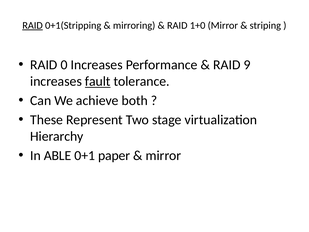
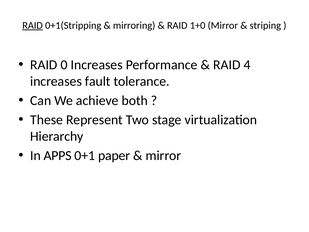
9: 9 -> 4
fault underline: present -> none
ABLE: ABLE -> APPS
